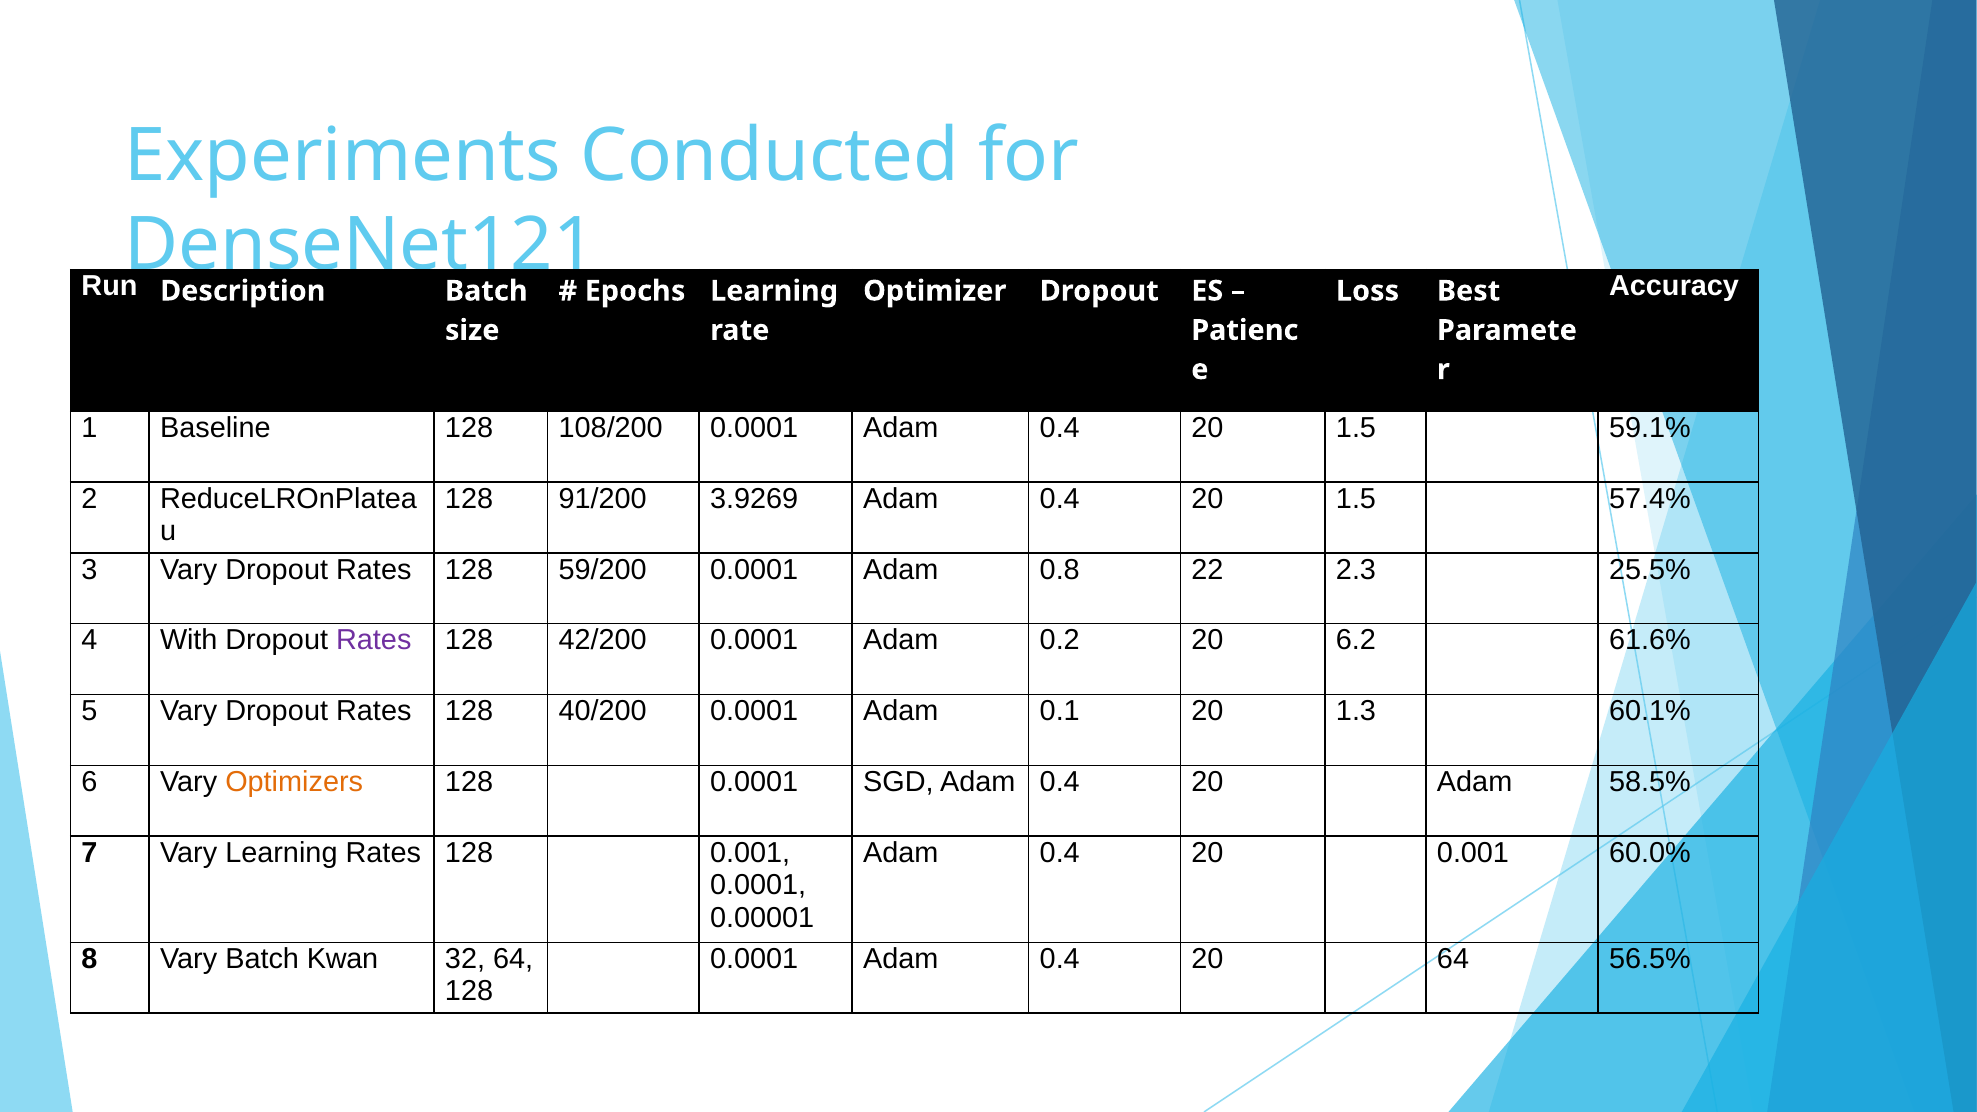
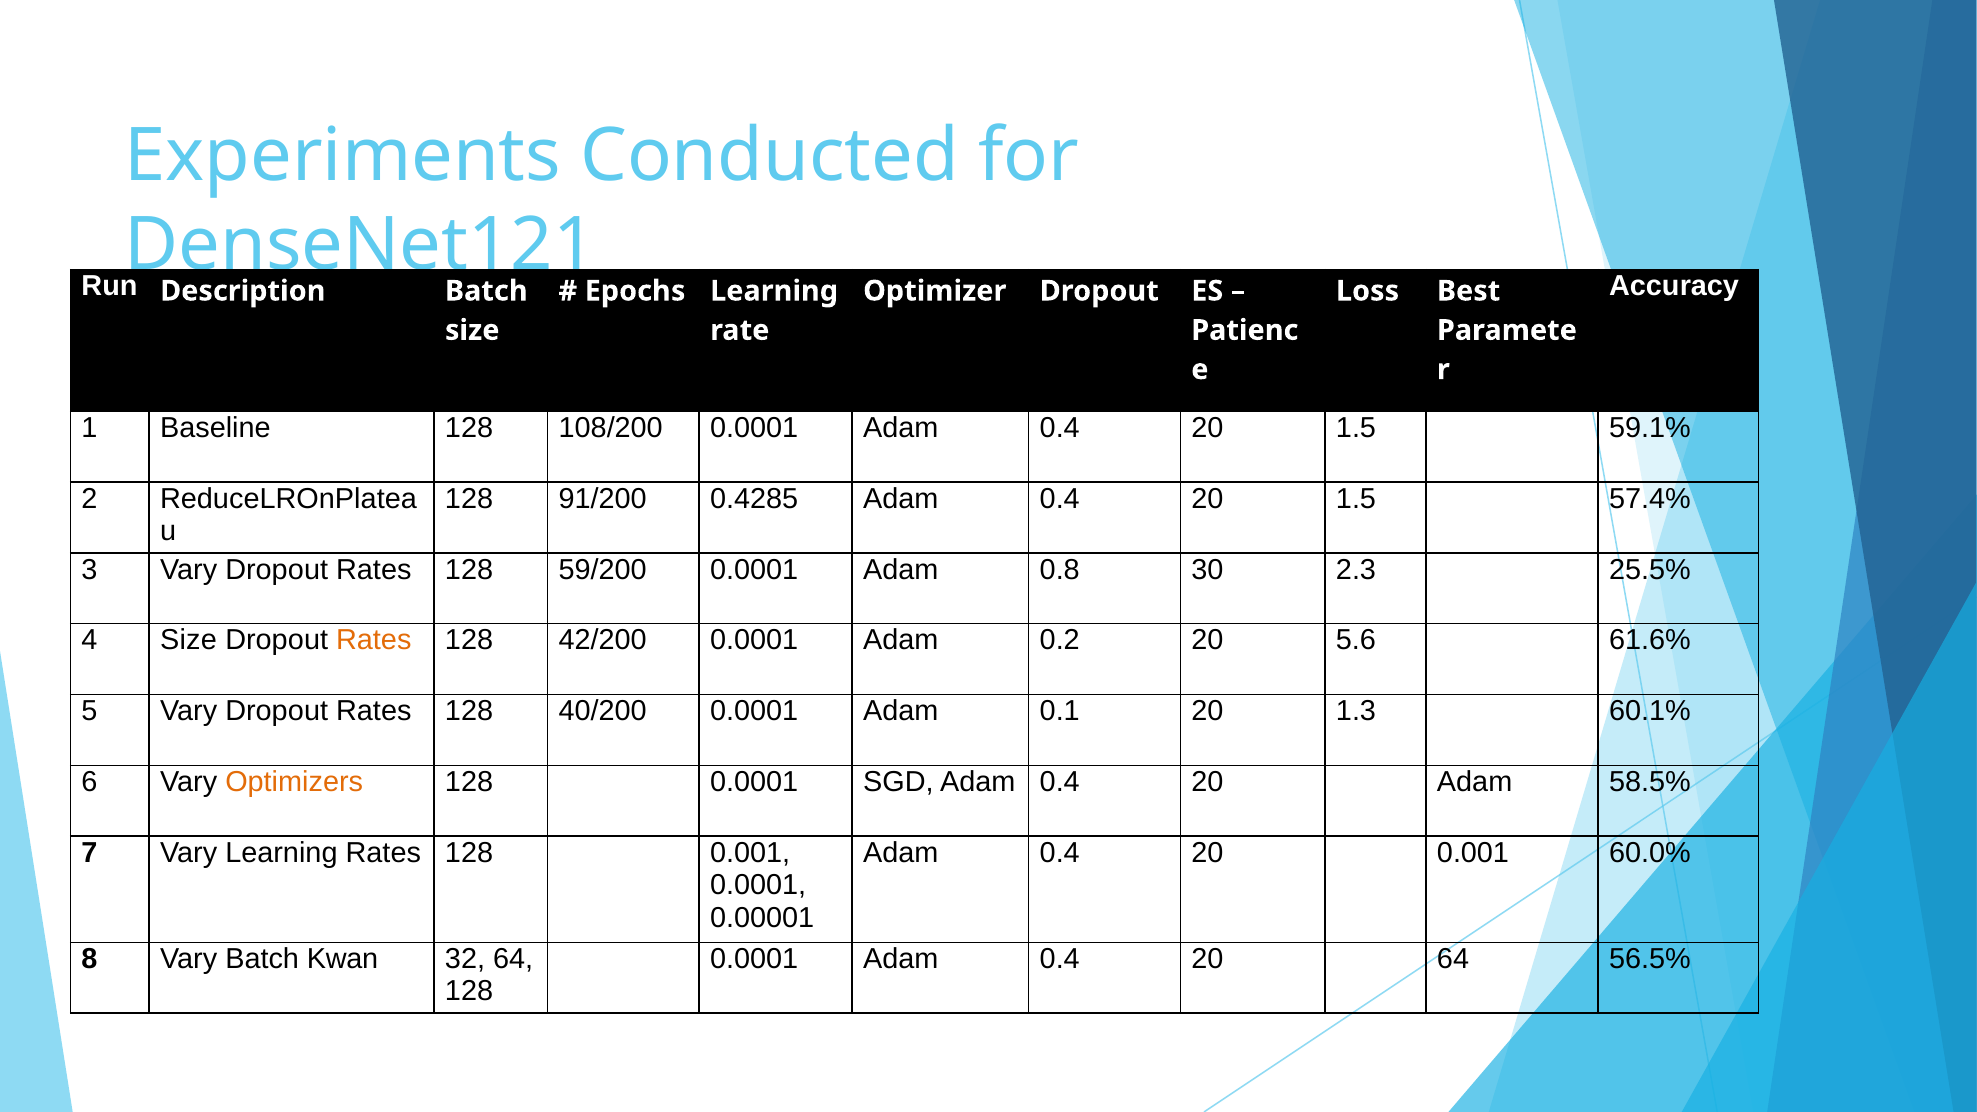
3.9269: 3.9269 -> 0.4285
22: 22 -> 30
4 With: With -> Size
Rates at (374, 640) colour: purple -> orange
6.2: 6.2 -> 5.6
